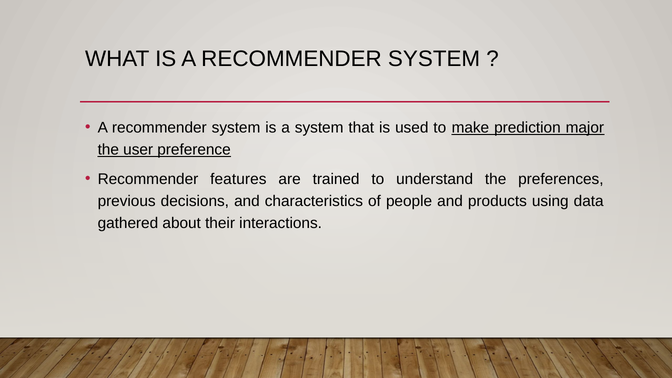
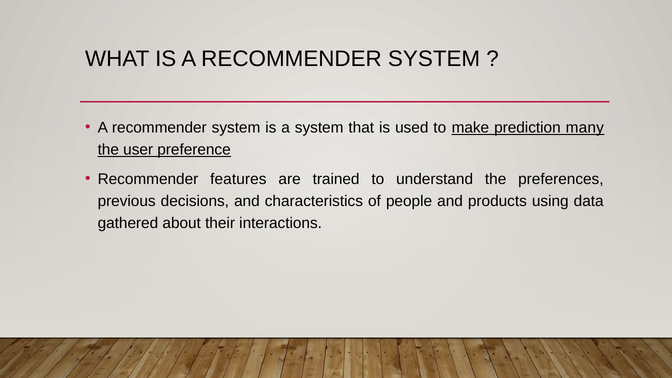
major: major -> many
